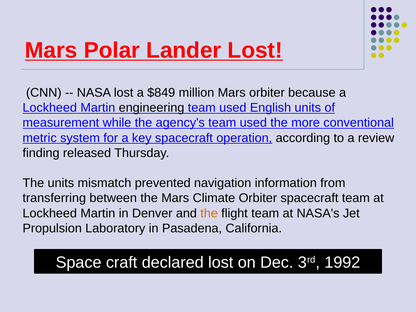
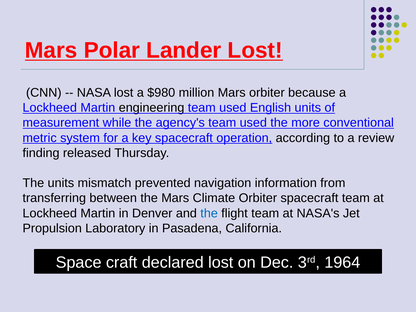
$849: $849 -> $980
the at (209, 213) colour: orange -> blue
1992: 1992 -> 1964
